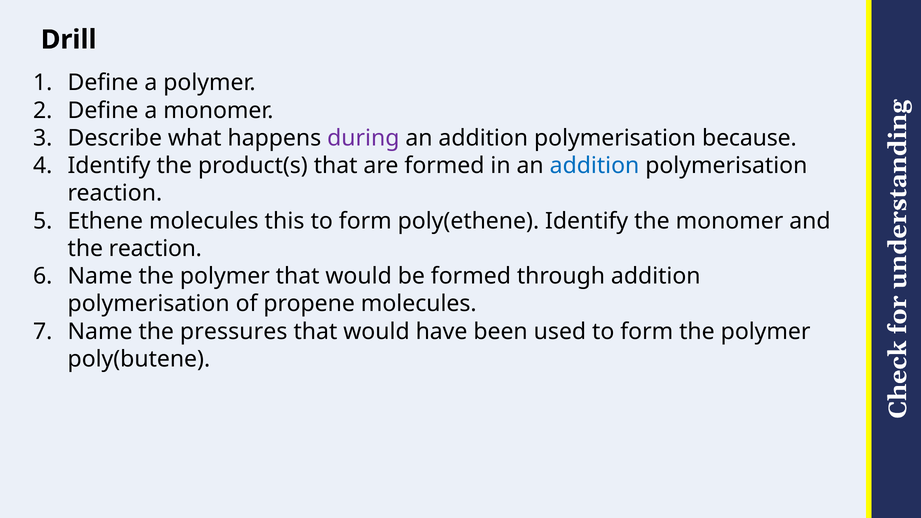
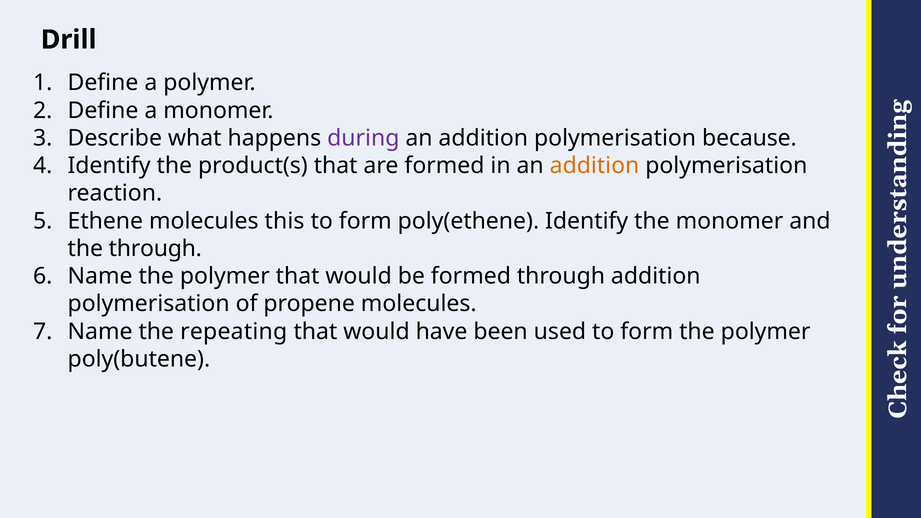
addition at (595, 166) colour: blue -> orange
the reaction: reaction -> through
pressures: pressures -> repeating
